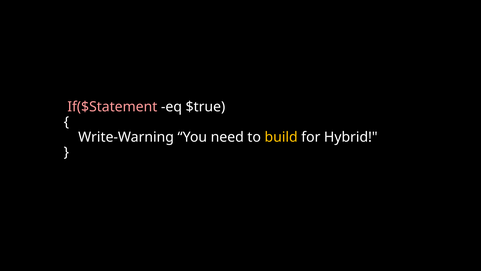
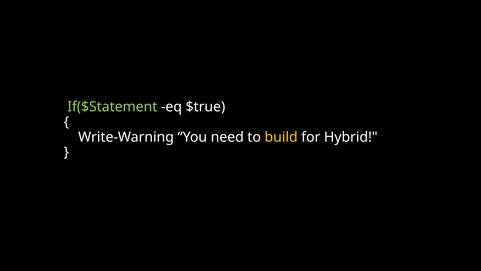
If($Statement colour: pink -> light green
